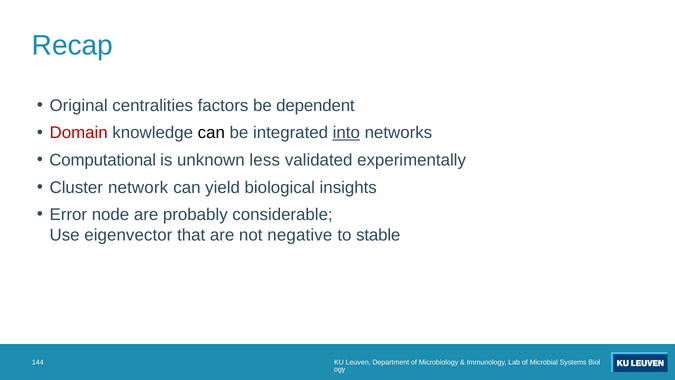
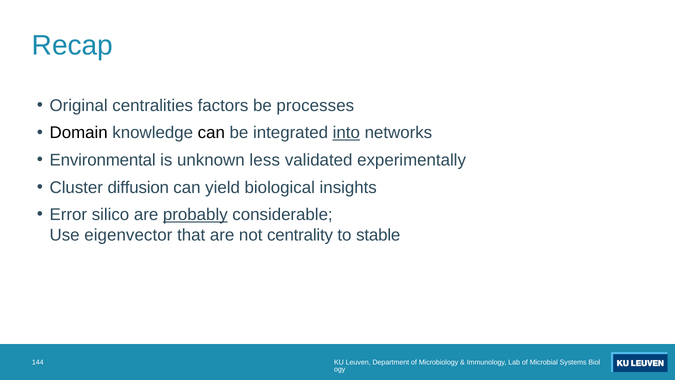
dependent: dependent -> processes
Domain colour: red -> black
Computational: Computational -> Environmental
network: network -> diffusion
node: node -> silico
probably underline: none -> present
negative: negative -> centrality
